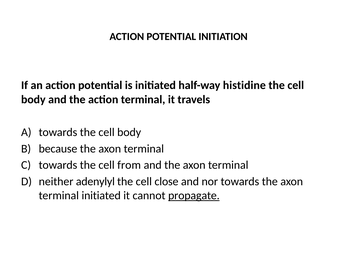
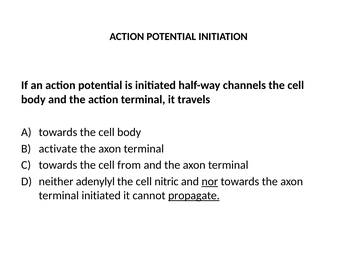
histidine: histidine -> channels
because: because -> activate
close: close -> nitric
nor underline: none -> present
